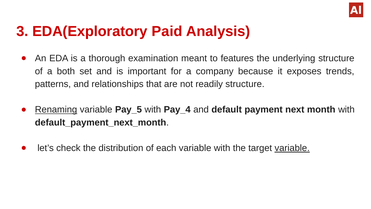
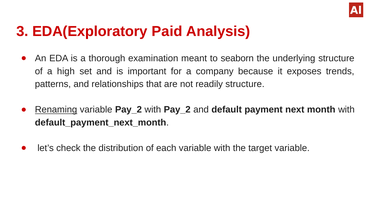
features: features -> seaborn
both: both -> high
variable Pay_5: Pay_5 -> Pay_2
with Pay_4: Pay_4 -> Pay_2
variable at (292, 148) underline: present -> none
